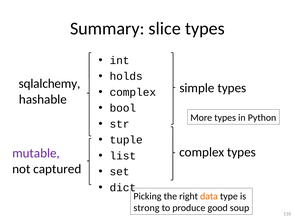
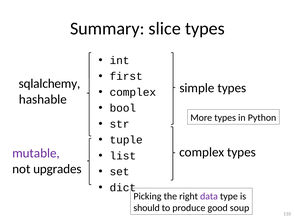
holds: holds -> first
captured: captured -> upgrades
data colour: orange -> purple
strong: strong -> should
